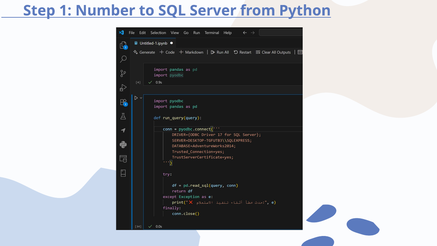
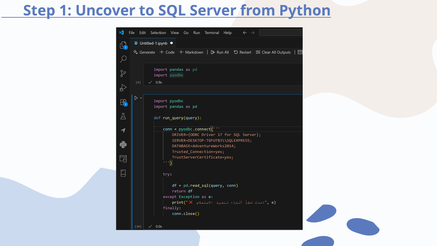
Number: Number -> Uncover
